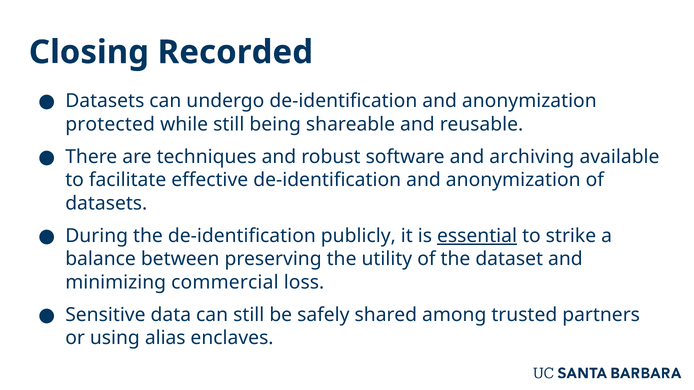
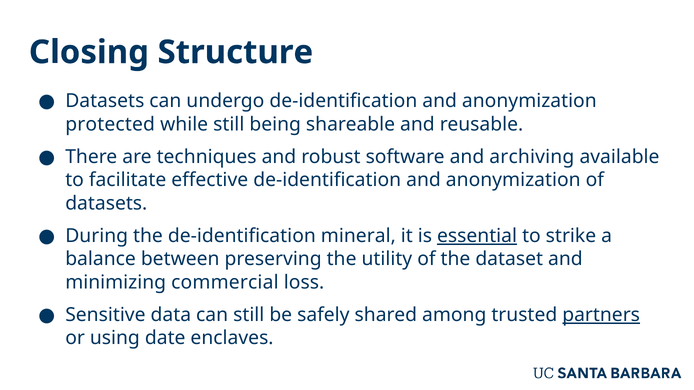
Recorded: Recorded -> Structure
publicly: publicly -> mineral
partners underline: none -> present
alias: alias -> date
